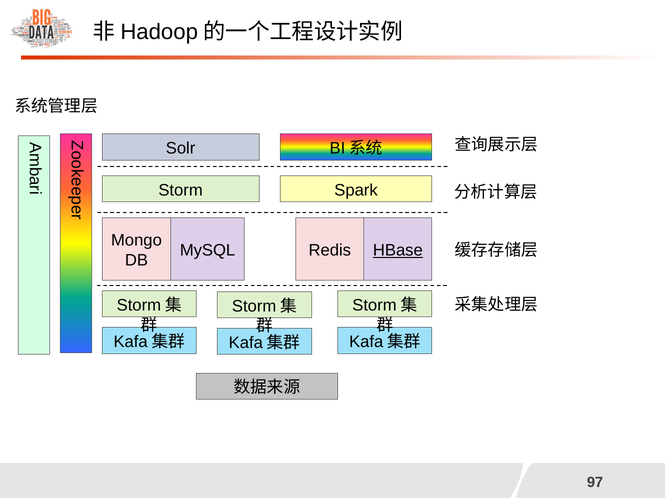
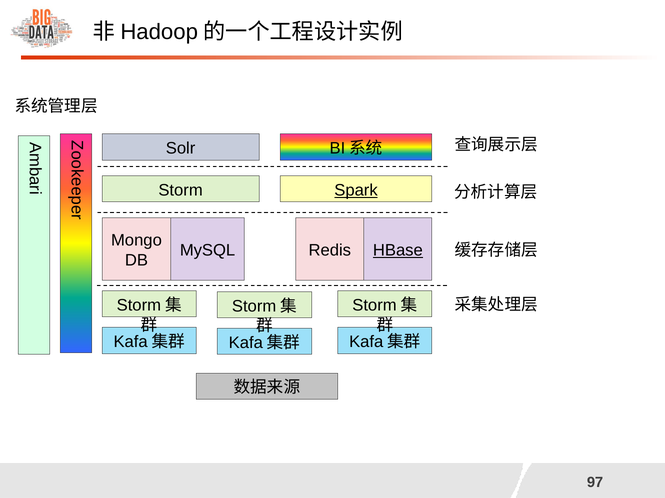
Spark underline: none -> present
